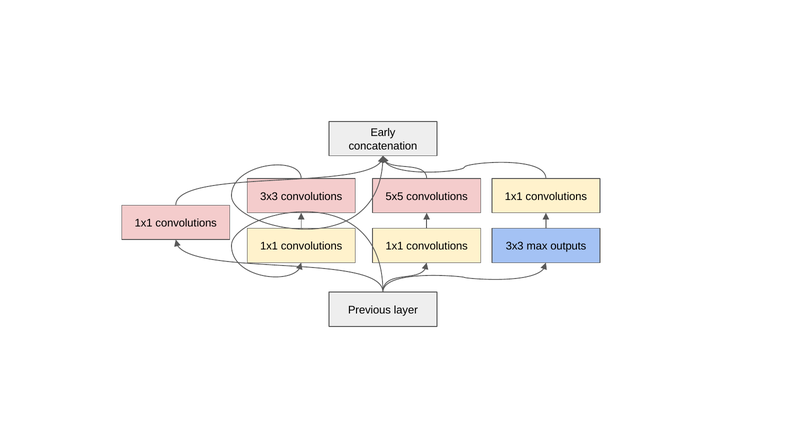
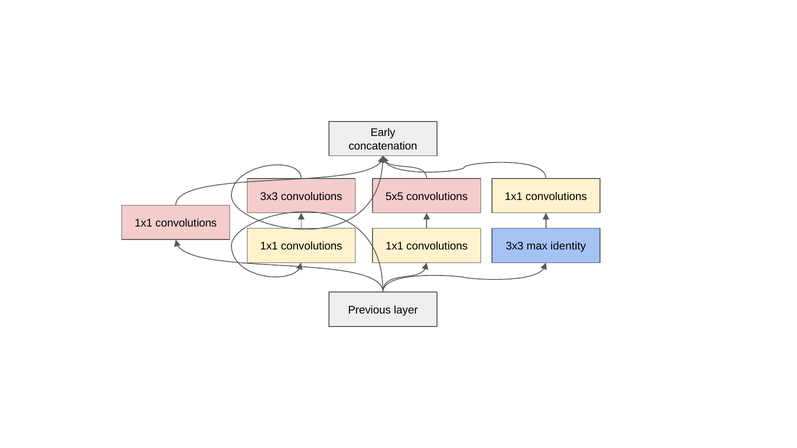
outputs: outputs -> identity
